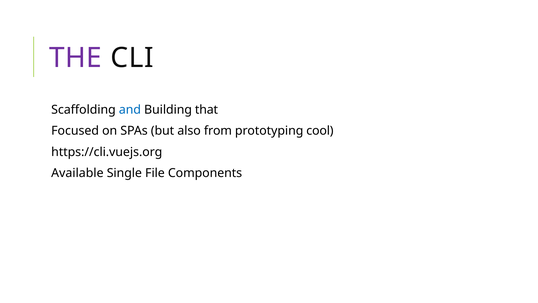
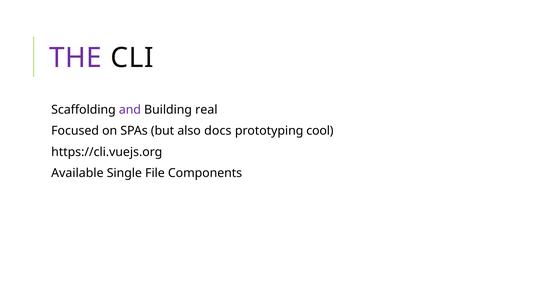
and colour: blue -> purple
that: that -> real
from: from -> docs
